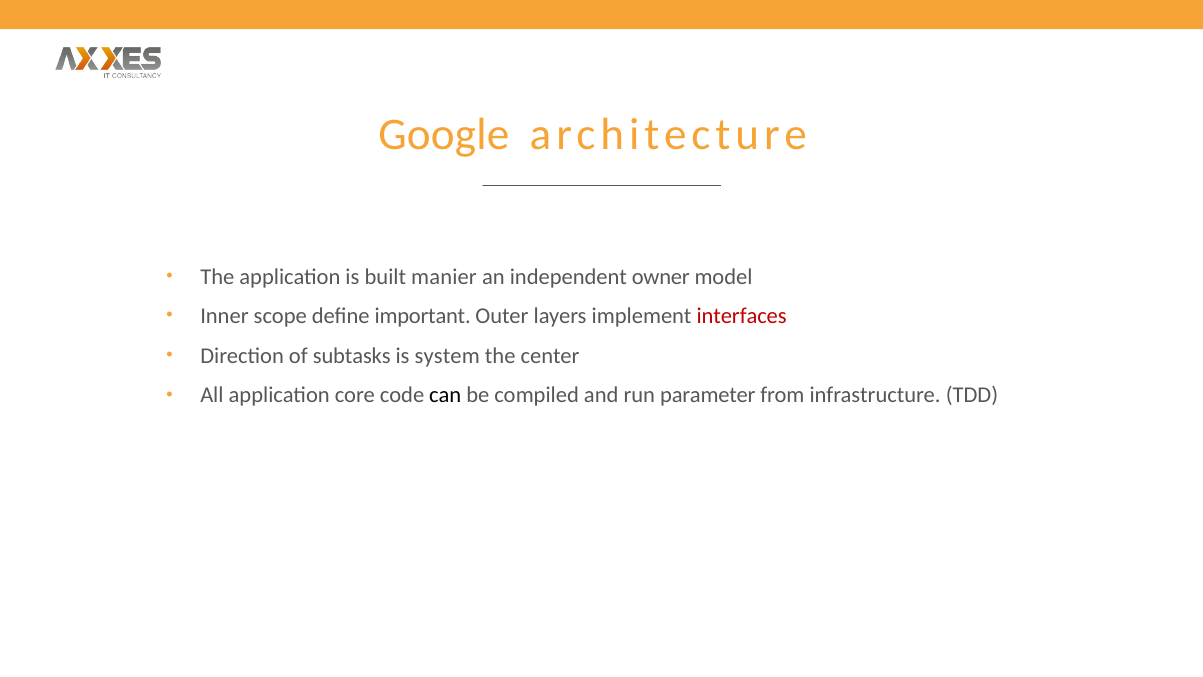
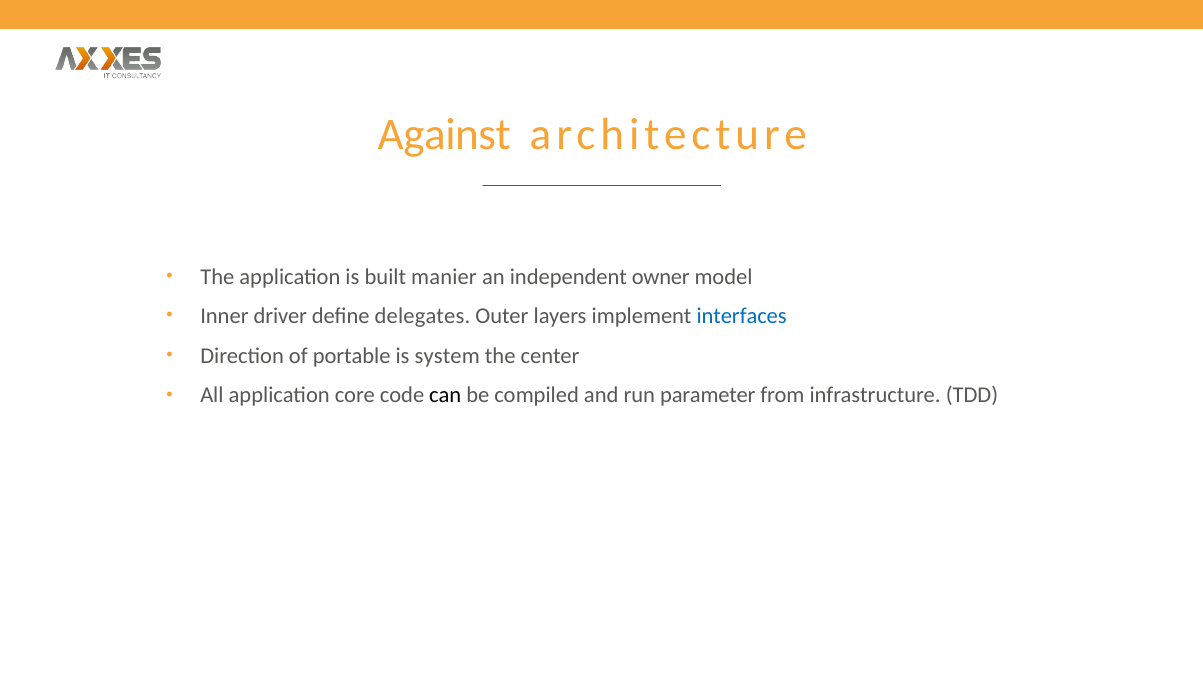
Google: Google -> Against
scope: scope -> driver
important: important -> delegates
interfaces colour: red -> blue
subtasks: subtasks -> portable
